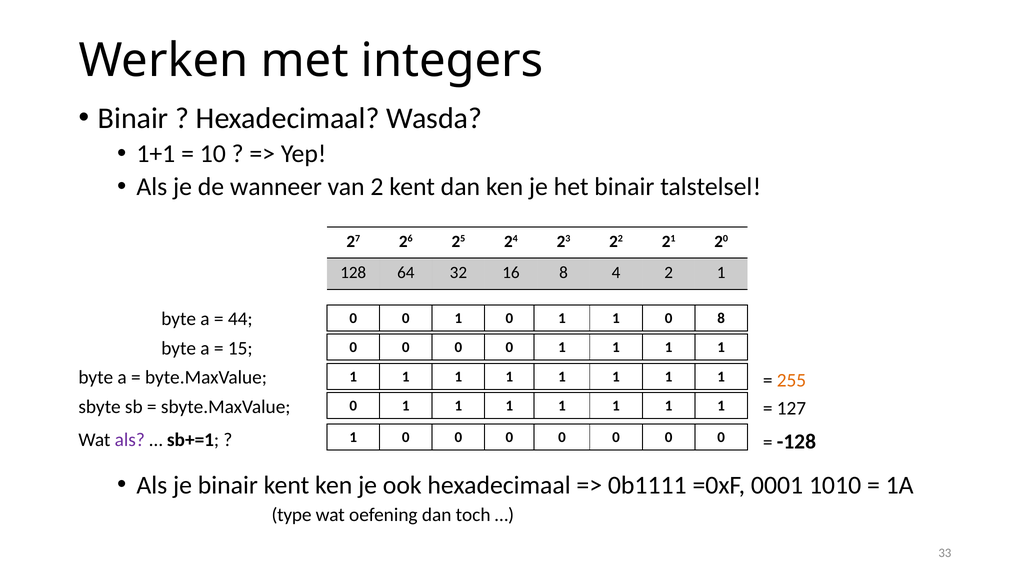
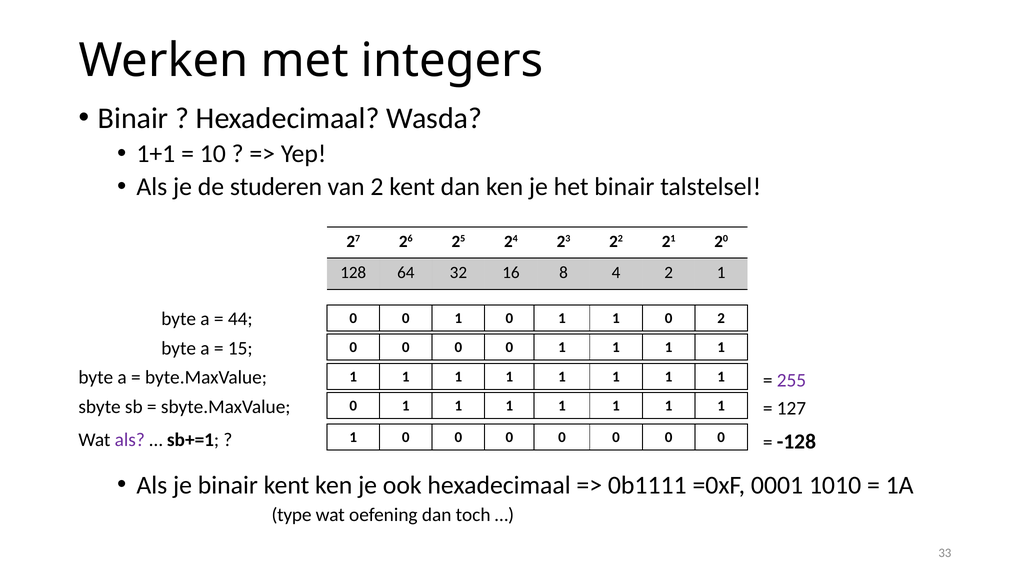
wanneer: wanneer -> studeren
0 8: 8 -> 2
255 colour: orange -> purple
